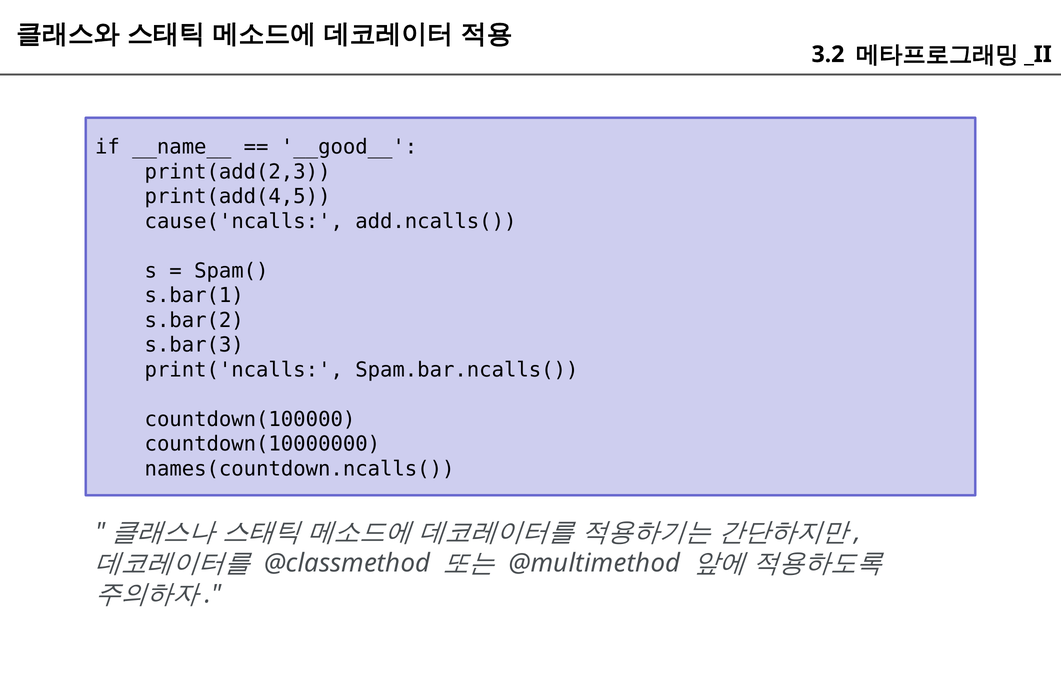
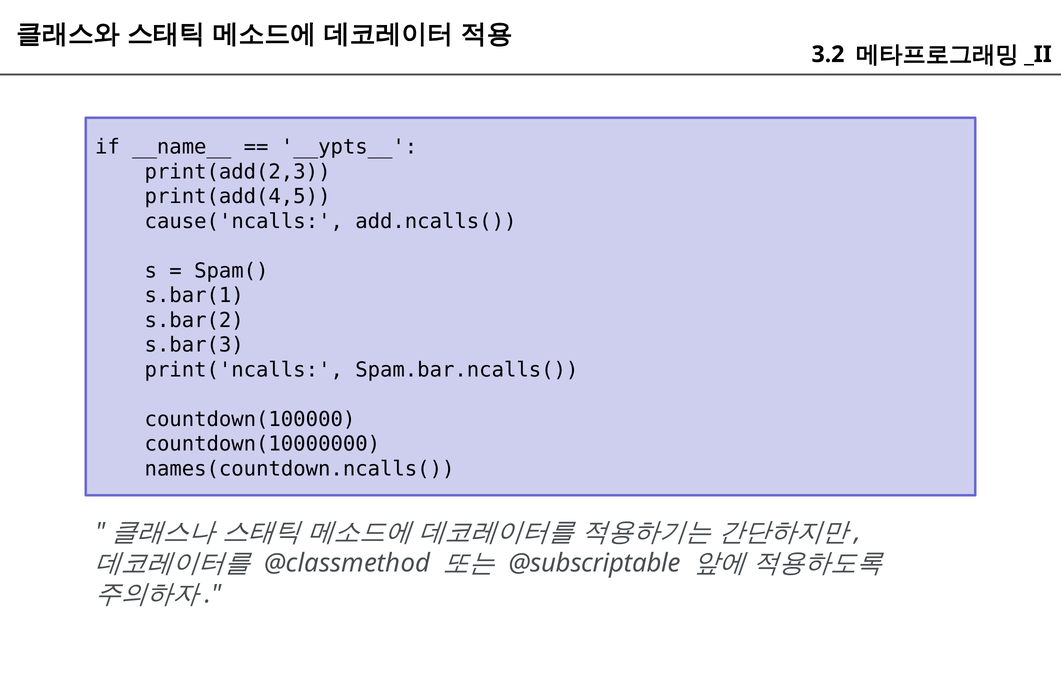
__good__: __good__ -> __ypts__
@multimethod: @multimethod -> @subscriptable
